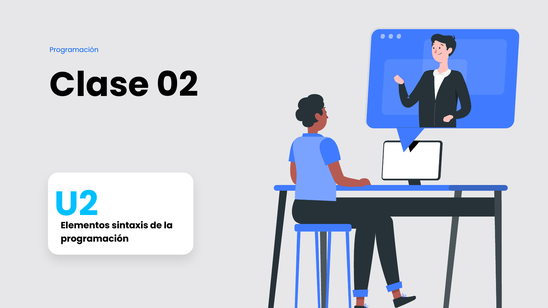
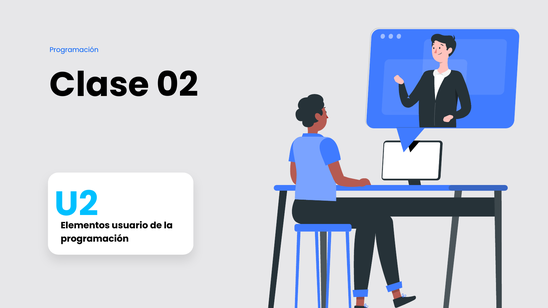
sintaxis: sintaxis -> usuario
